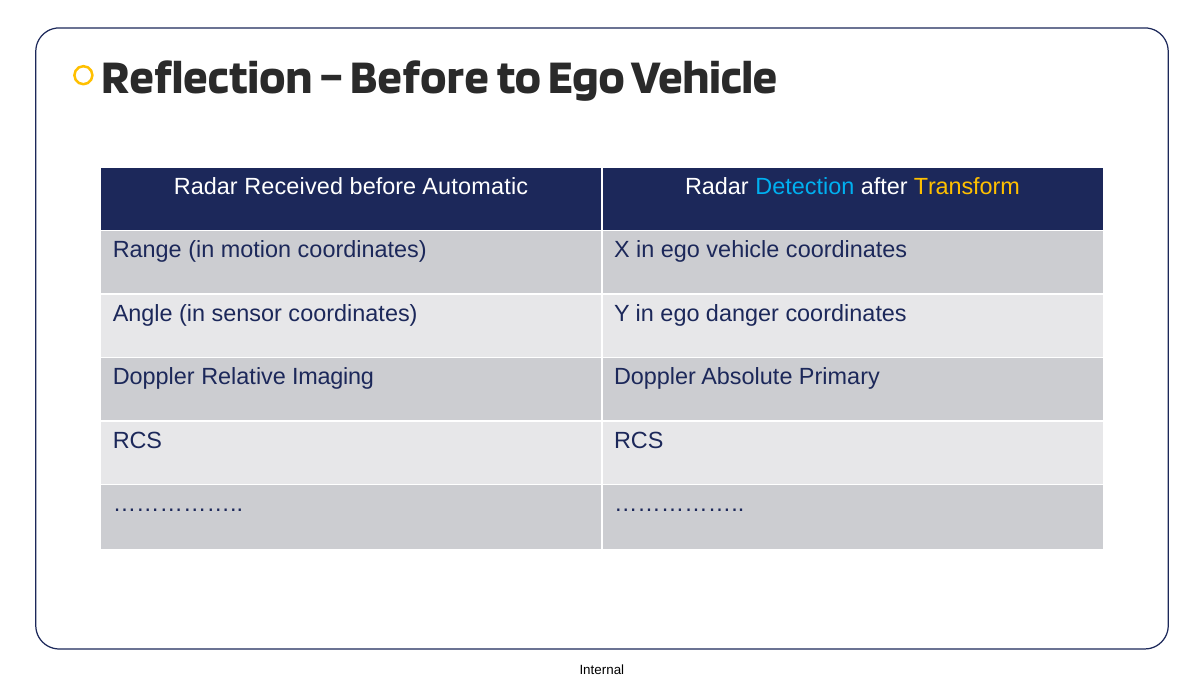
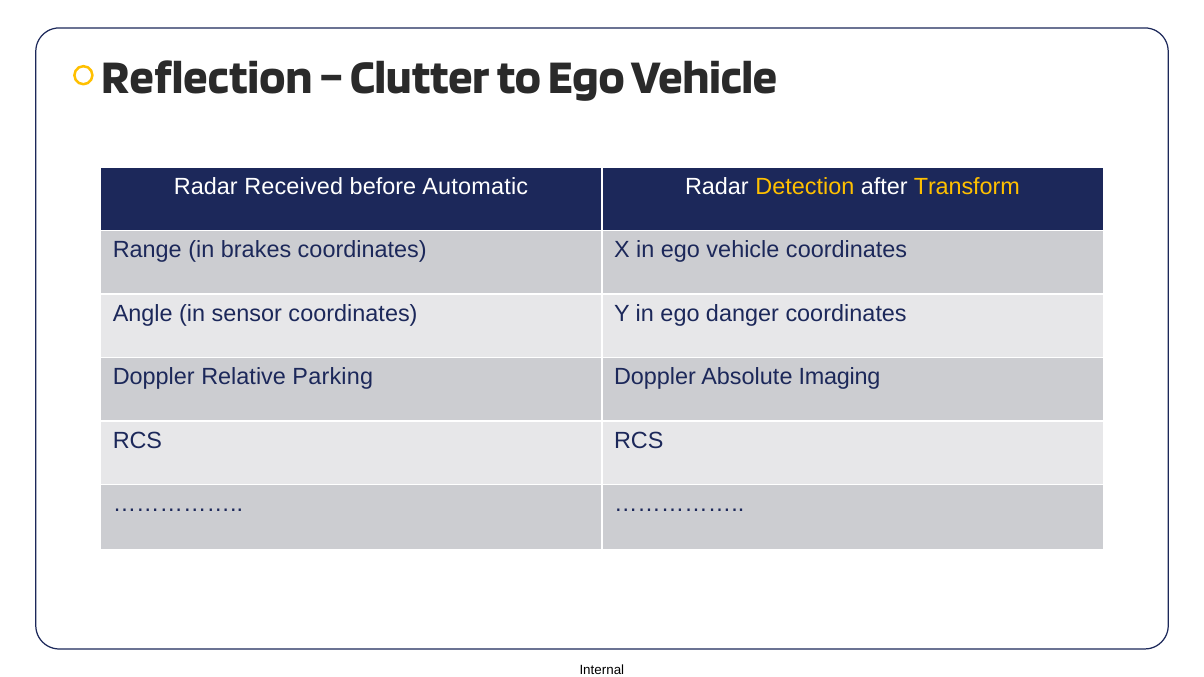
Before at (420, 78): Before -> Clutter
Detection colour: light blue -> yellow
motion: motion -> brakes
Imaging: Imaging -> Parking
Primary: Primary -> Imaging
